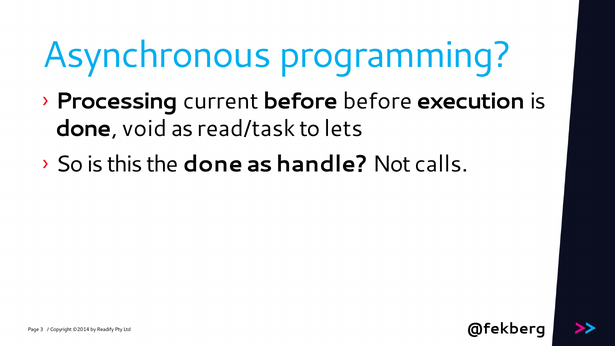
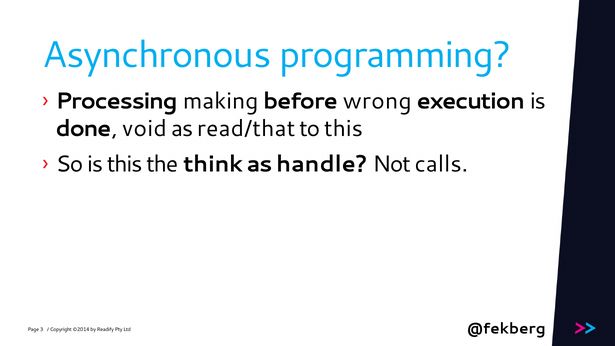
current: current -> making
before before: before -> wrong
read/task: read/task -> read/that
to lets: lets -> this
the done: done -> think
